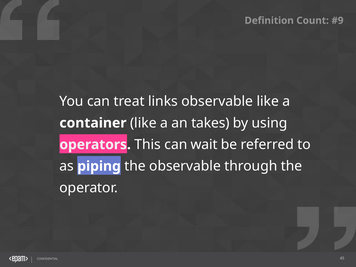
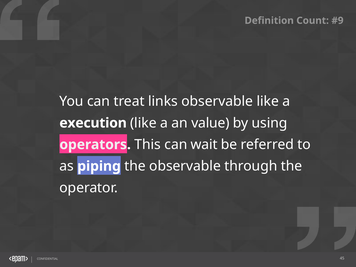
container: container -> execution
takes: takes -> value
